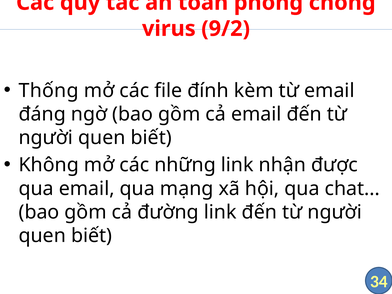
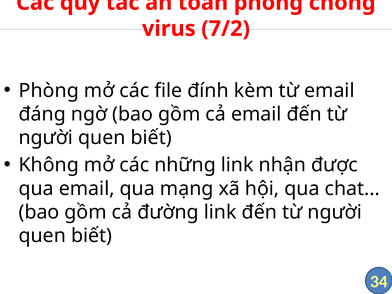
9/2: 9/2 -> 7/2
Thống at (49, 91): Thống -> Phòng
